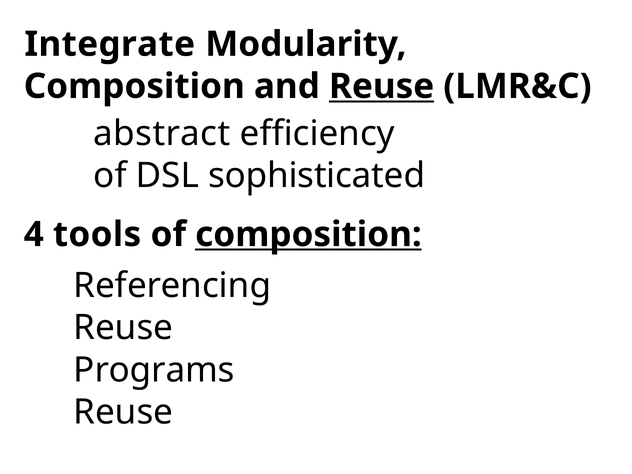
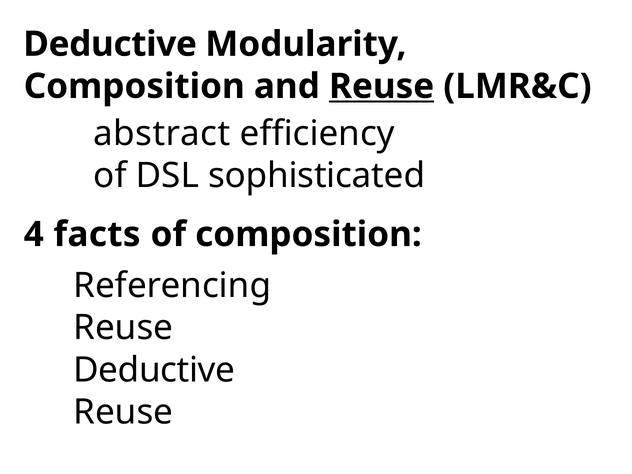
Integrate at (110, 44): Integrate -> Deductive
tools: tools -> facts
composition at (308, 234) underline: present -> none
Programs at (154, 370): Programs -> Deductive
